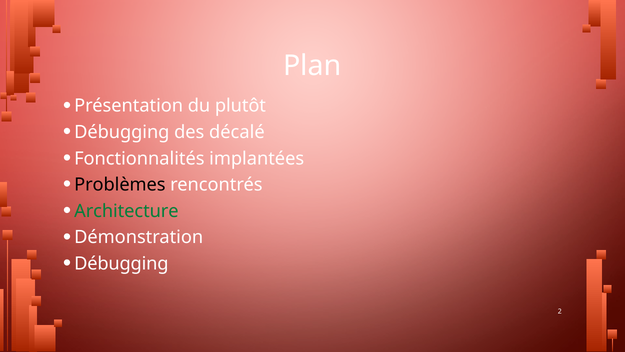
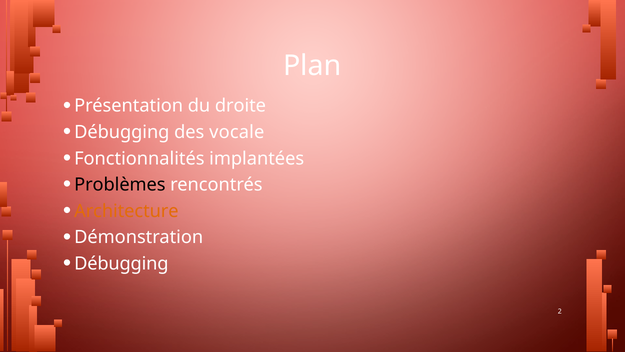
plutôt: plutôt -> droite
décalé: décalé -> vocale
Architecture colour: green -> orange
